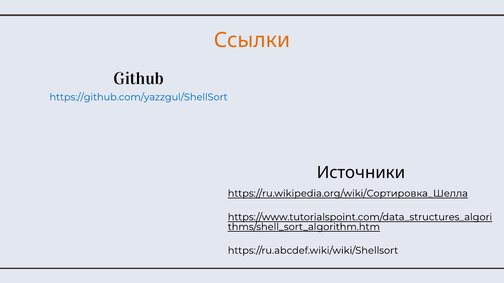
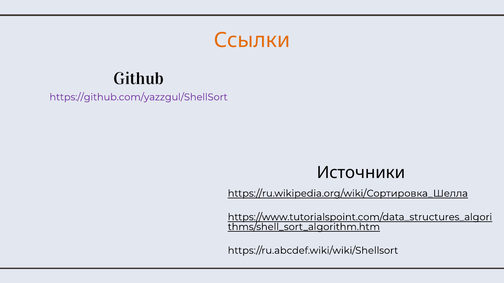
https://github.com/yazzgul/ShellSort colour: blue -> purple
